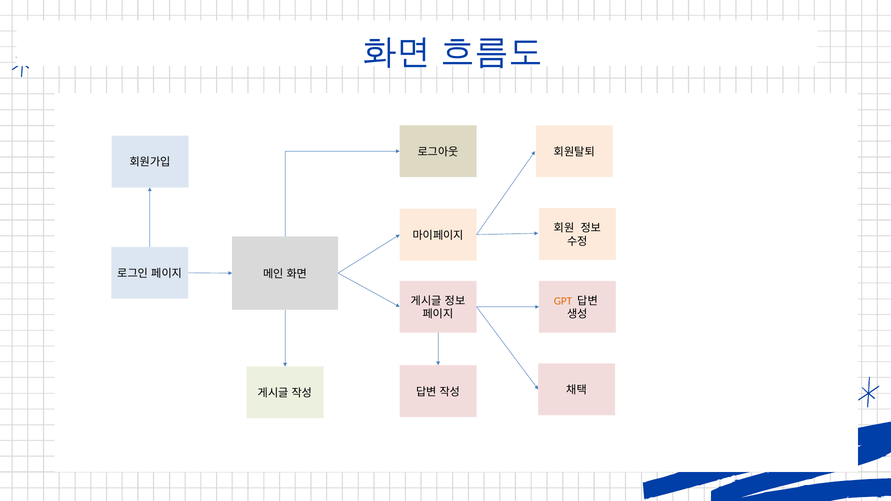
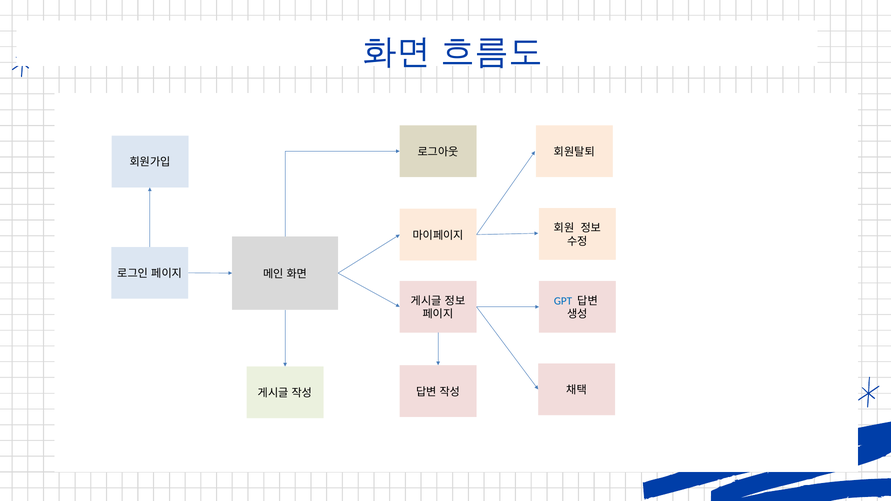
GPT colour: orange -> blue
